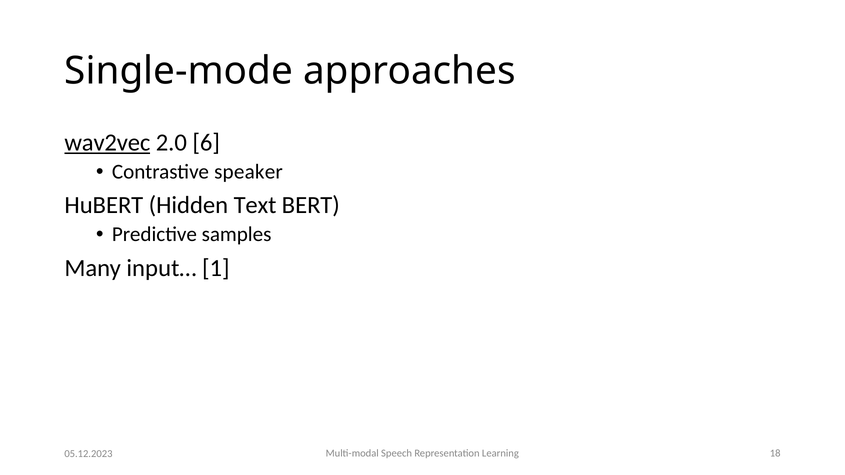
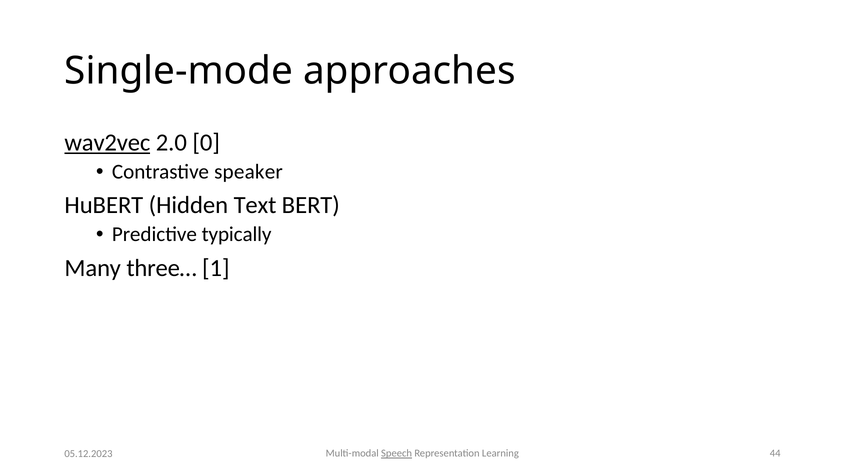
6: 6 -> 0
samples: samples -> typically
input…: input… -> three…
Speech underline: none -> present
18: 18 -> 44
